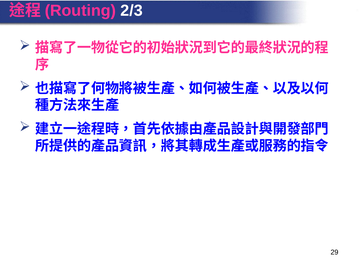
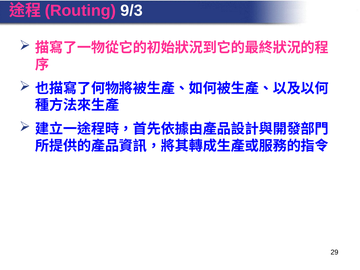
2/3: 2/3 -> 9/3
